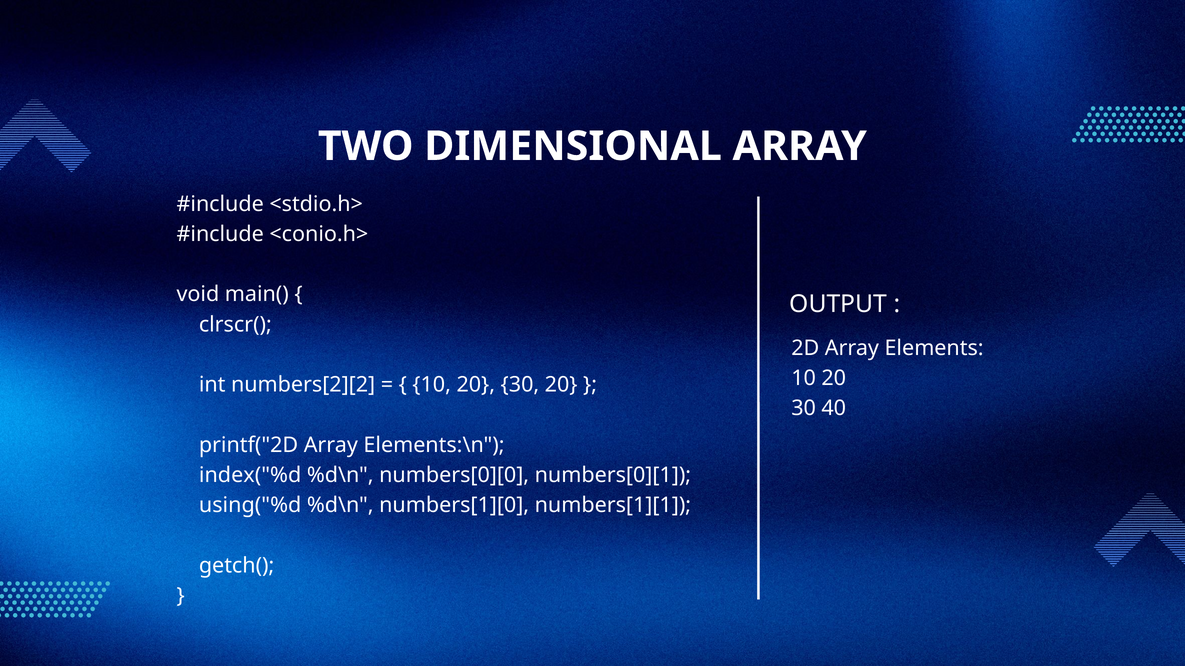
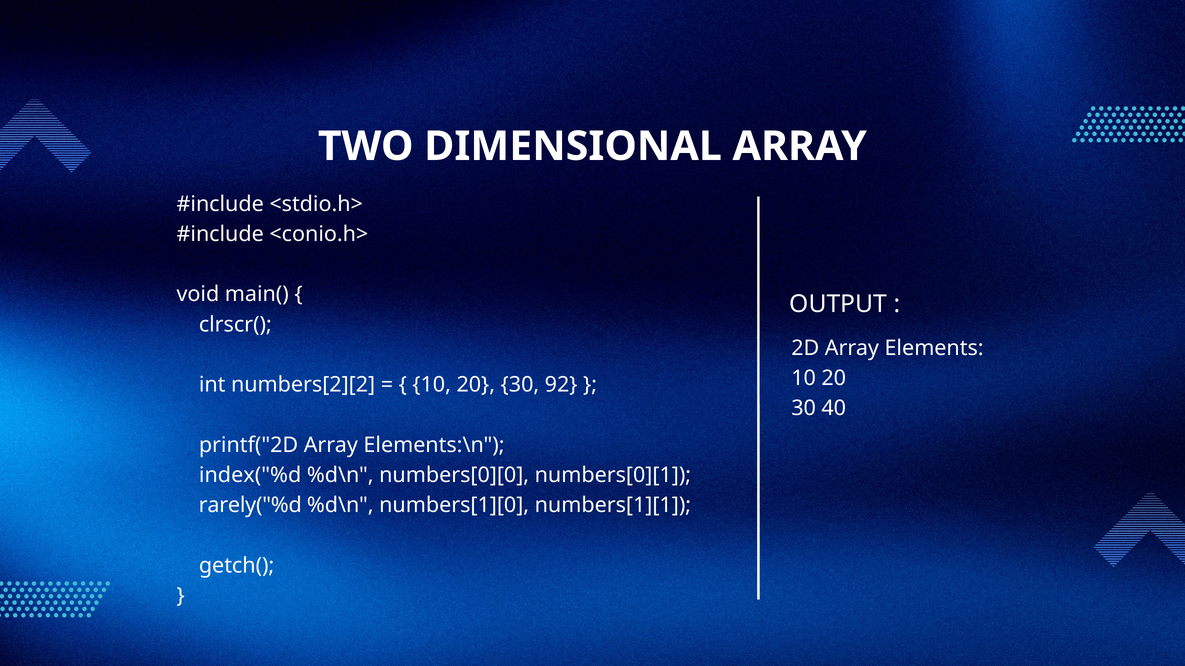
30 20: 20 -> 92
using("%d: using("%d -> rarely("%d
